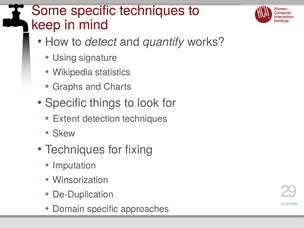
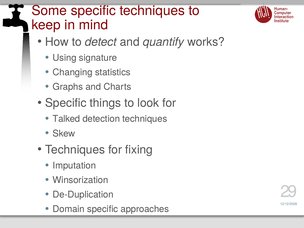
Wikipedia: Wikipedia -> Changing
Extent: Extent -> Talked
